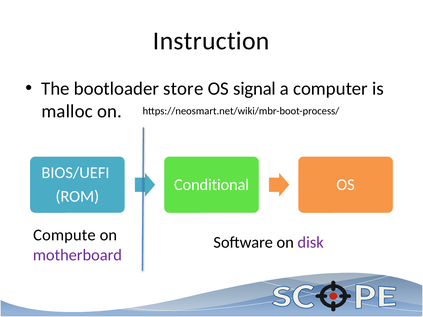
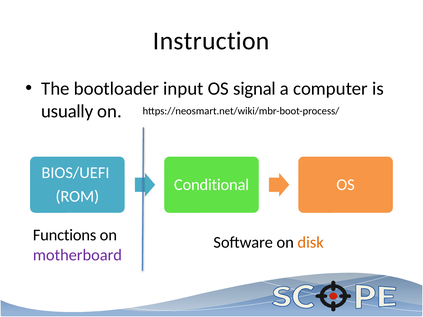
store: store -> input
malloc: malloc -> usually
Compute: Compute -> Functions
disk colour: purple -> orange
